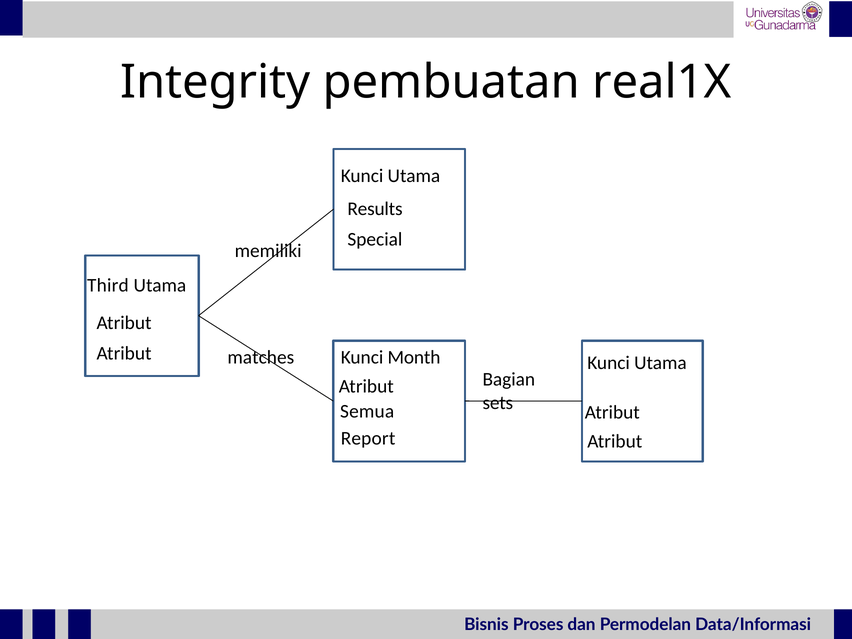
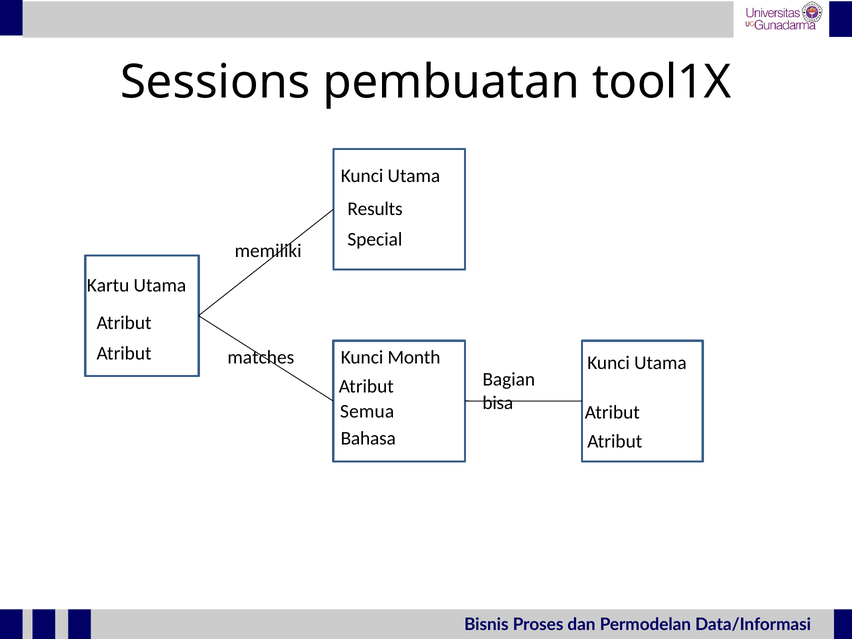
Integrity: Integrity -> Sessions
real1X: real1X -> tool1X
Third: Third -> Kartu
sets: sets -> bisa
Report: Report -> Bahasa
